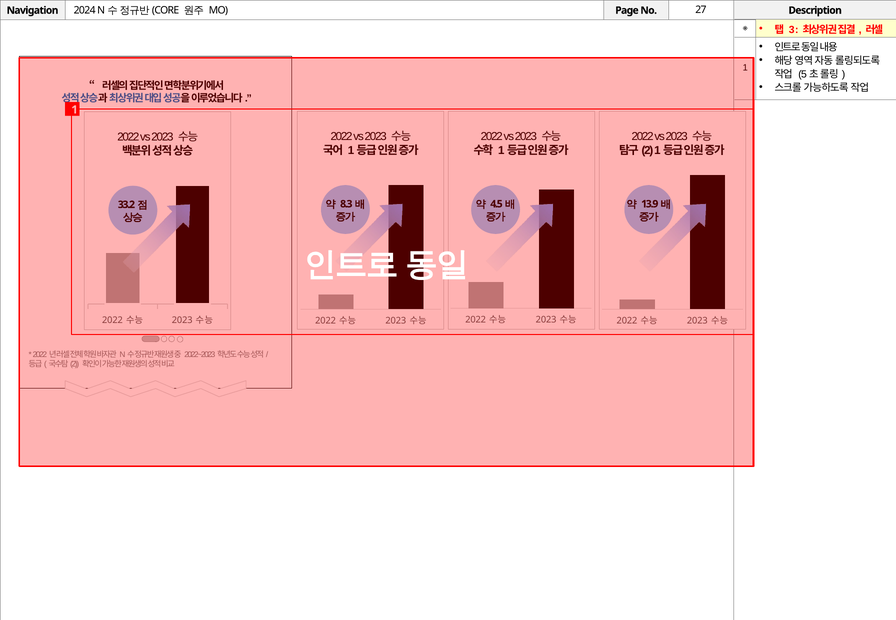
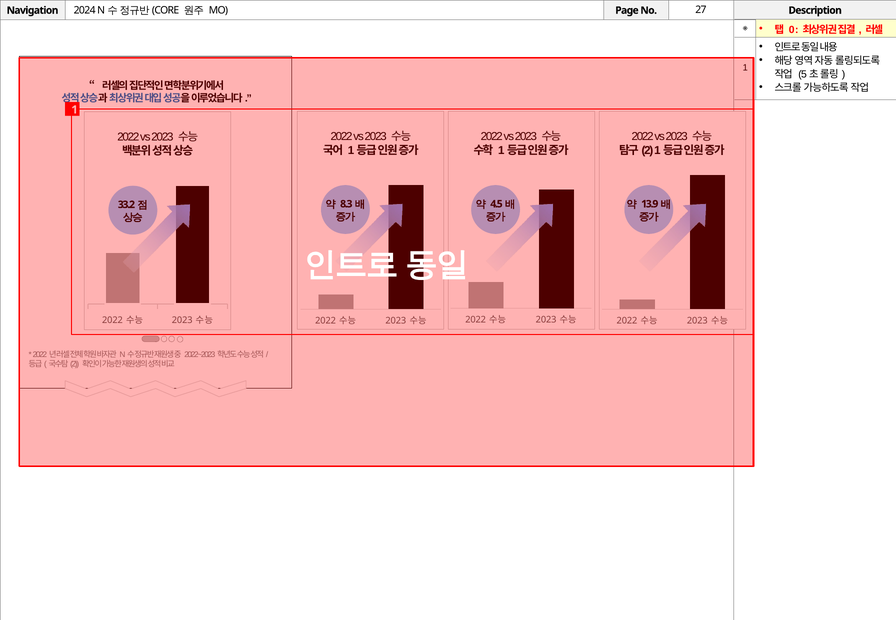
3: 3 -> 0
